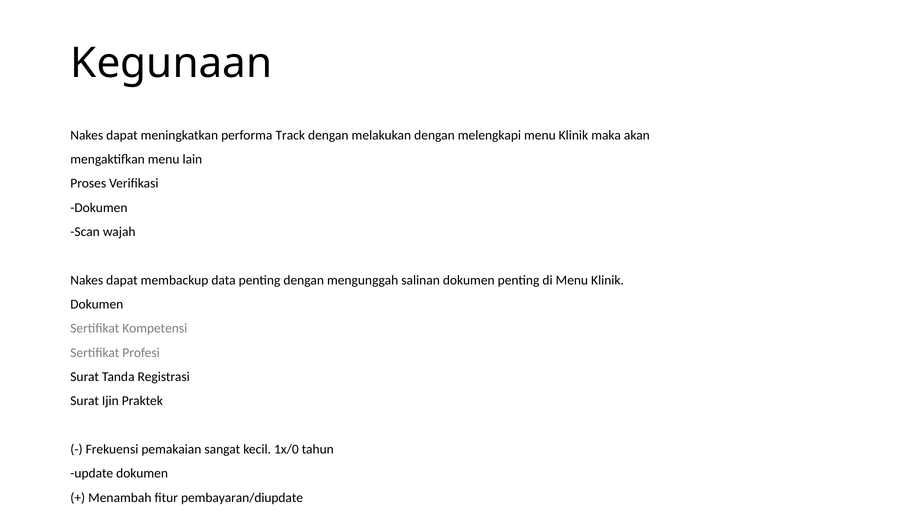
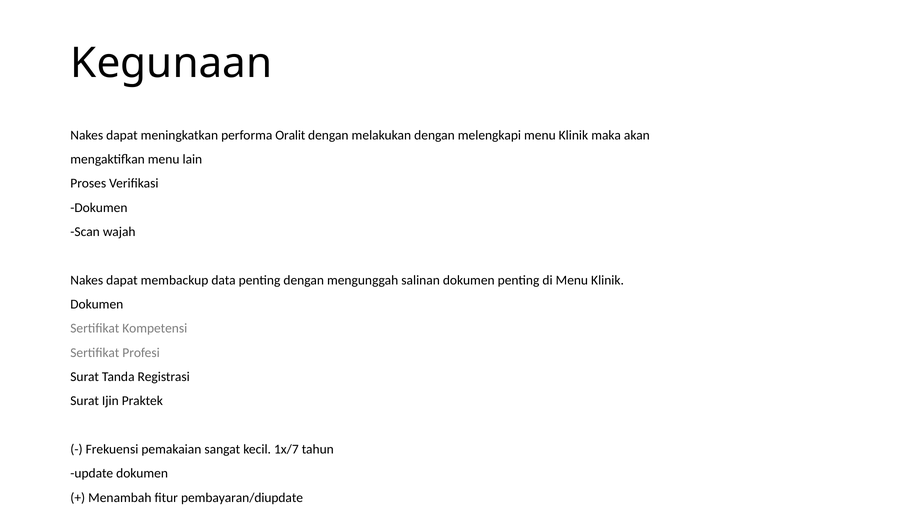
Track: Track -> Oralit
1x/0: 1x/0 -> 1x/7
